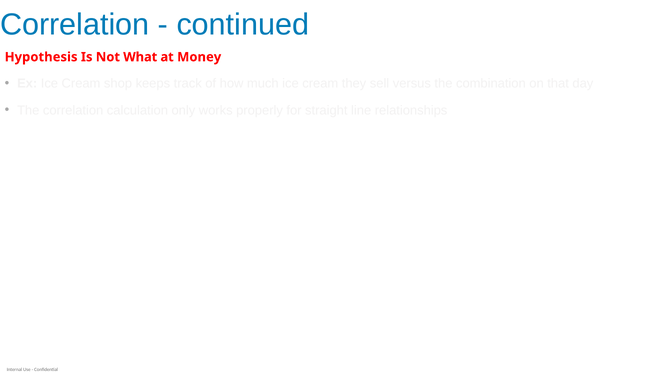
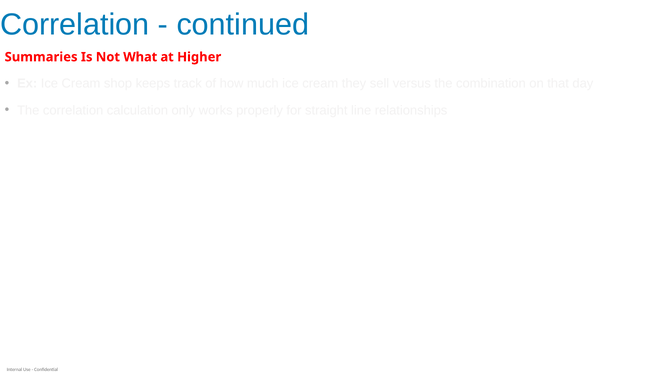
Hypothesis: Hypothesis -> Summaries
Money: Money -> Higher
